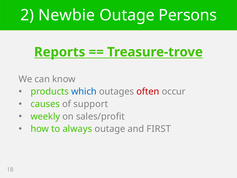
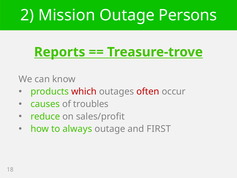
Newbie: Newbie -> Mission
which colour: blue -> red
support: support -> troubles
weekly: weekly -> reduce
